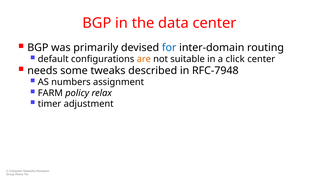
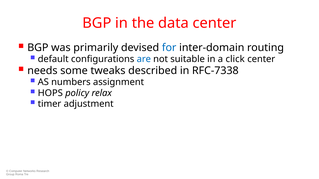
are colour: orange -> blue
RFC-7948: RFC-7948 -> RFC-7338
FARM: FARM -> HOPS
